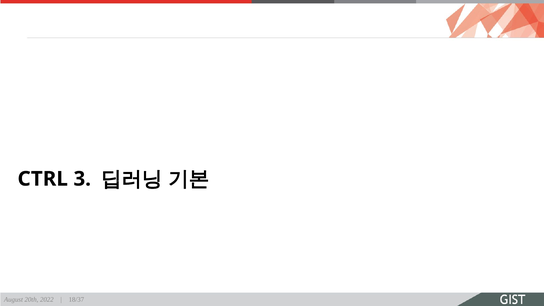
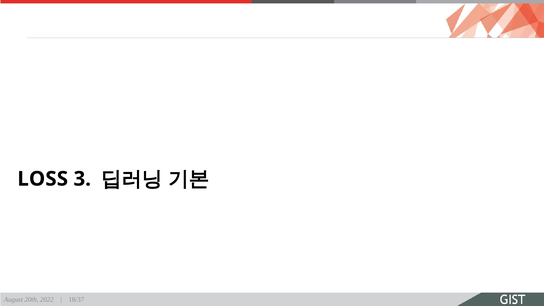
CTRL: CTRL -> LOSS
